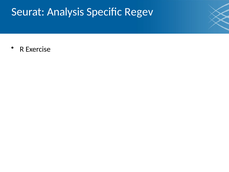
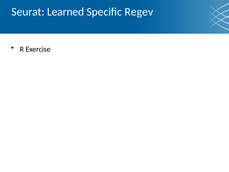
Analysis: Analysis -> Learned
